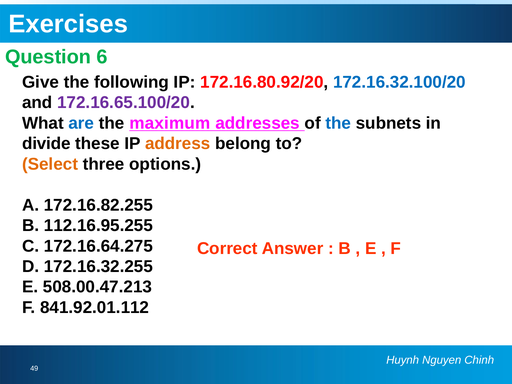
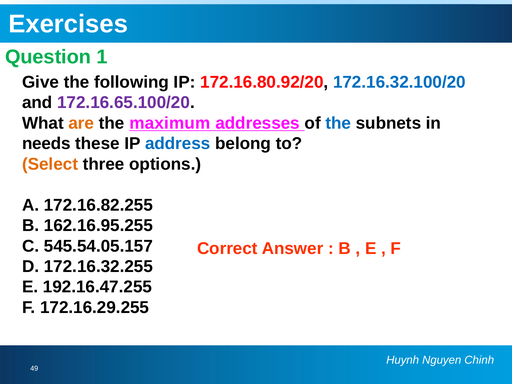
6: 6 -> 1
are colour: blue -> orange
divide: divide -> needs
address colour: orange -> blue
112.16.95.255: 112.16.95.255 -> 162.16.95.255
172.16.64.275: 172.16.64.275 -> 545.54.05.157
508.00.47.213: 508.00.47.213 -> 192.16.47.255
841.92.01.112: 841.92.01.112 -> 172.16.29.255
